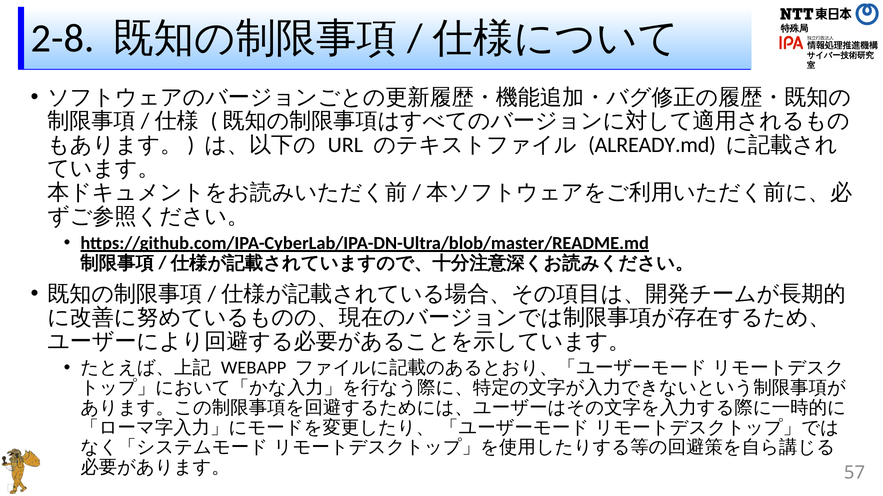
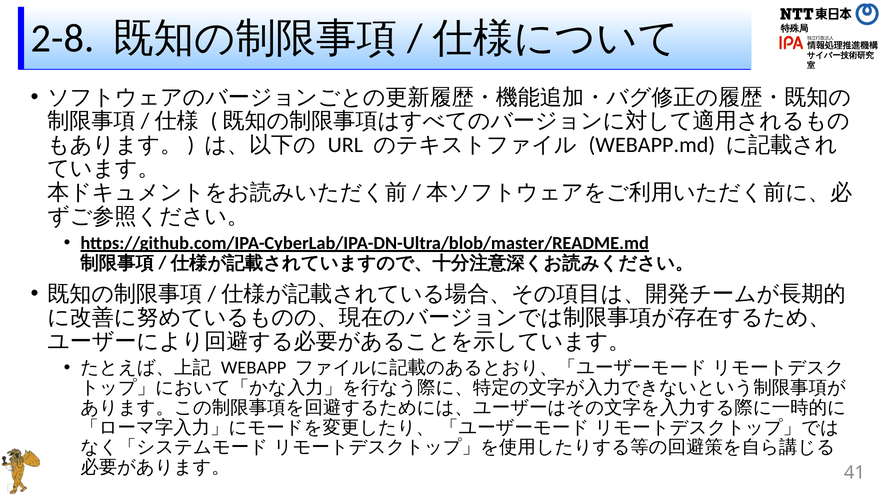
ALREADY.md: ALREADY.md -> WEBAPP.md
57: 57 -> 41
